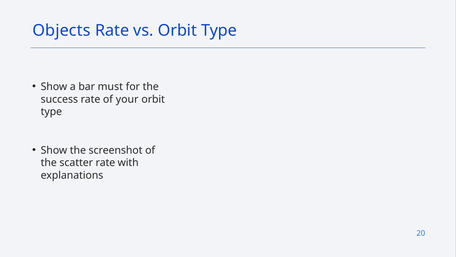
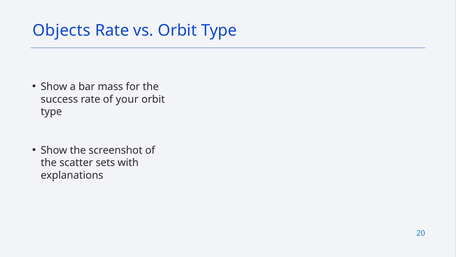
must: must -> mass
scatter rate: rate -> sets
